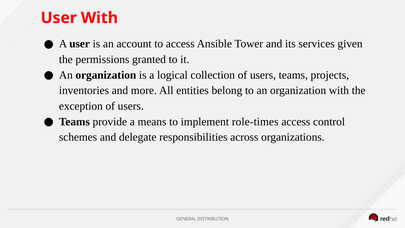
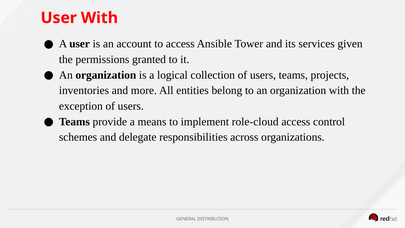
role-times: role-times -> role-cloud
